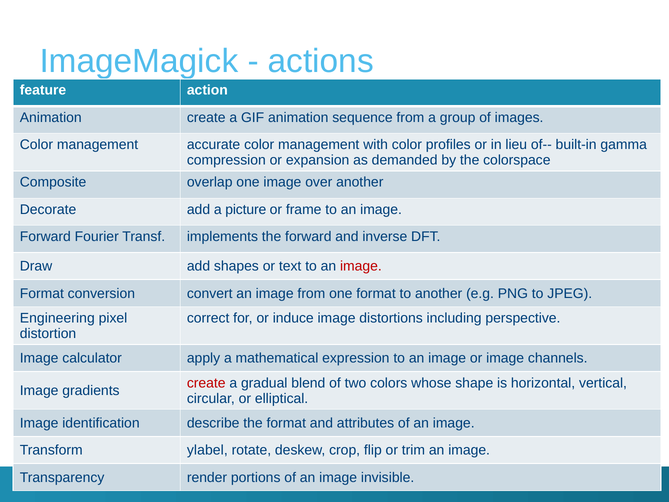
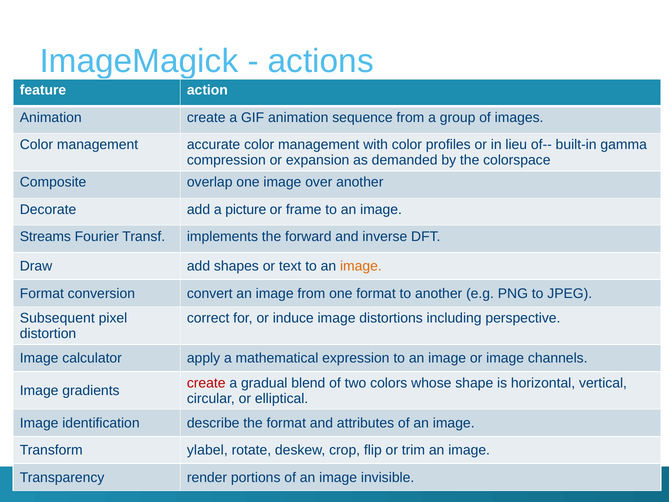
Forward at (45, 237): Forward -> Streams
image at (361, 266) colour: red -> orange
Engineering: Engineering -> Subsequent
